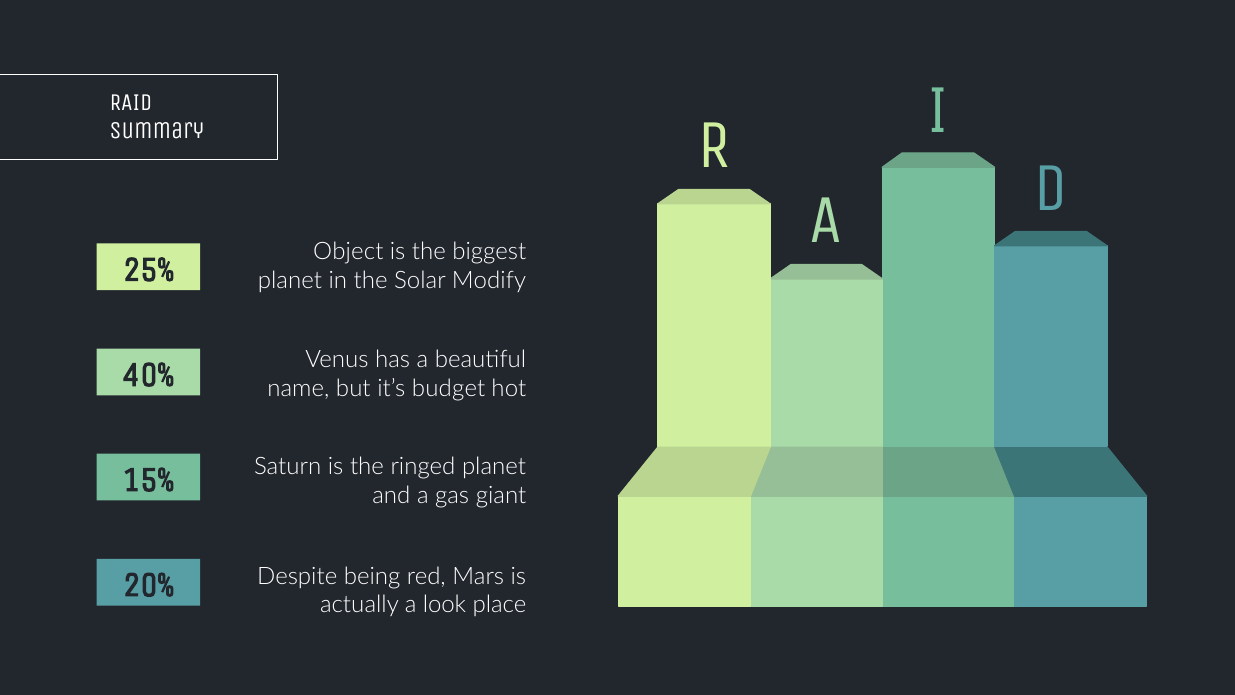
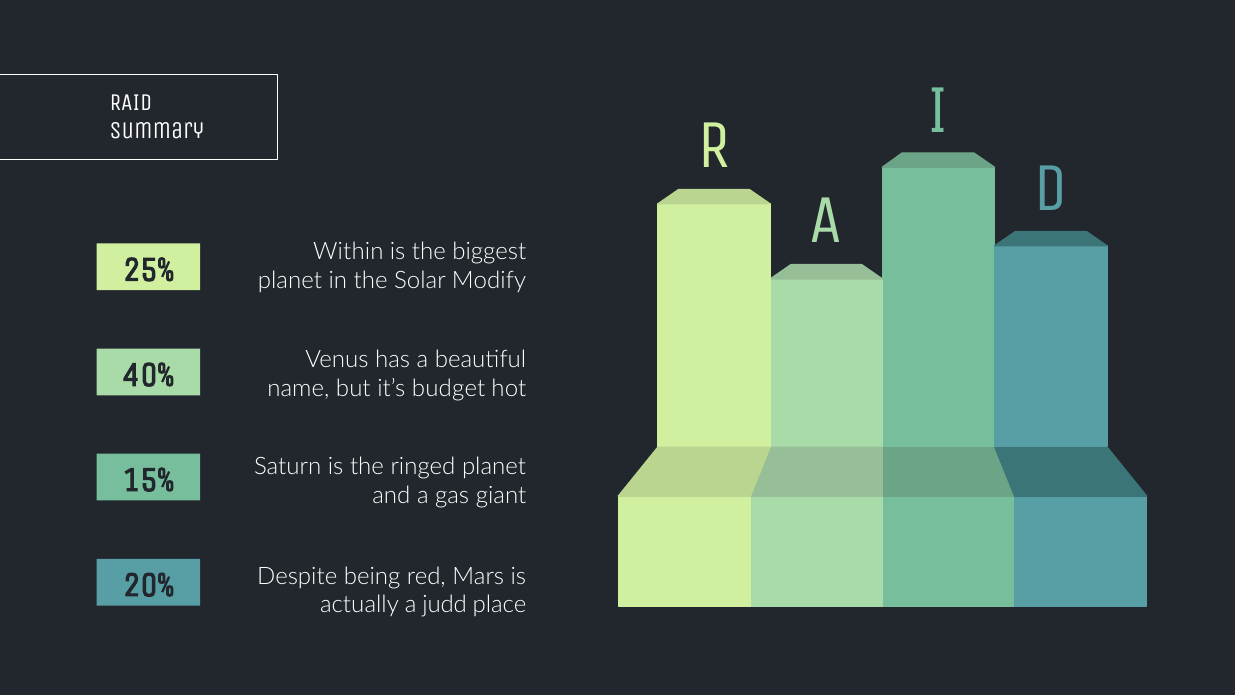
Object: Object -> Within
look: look -> judd
